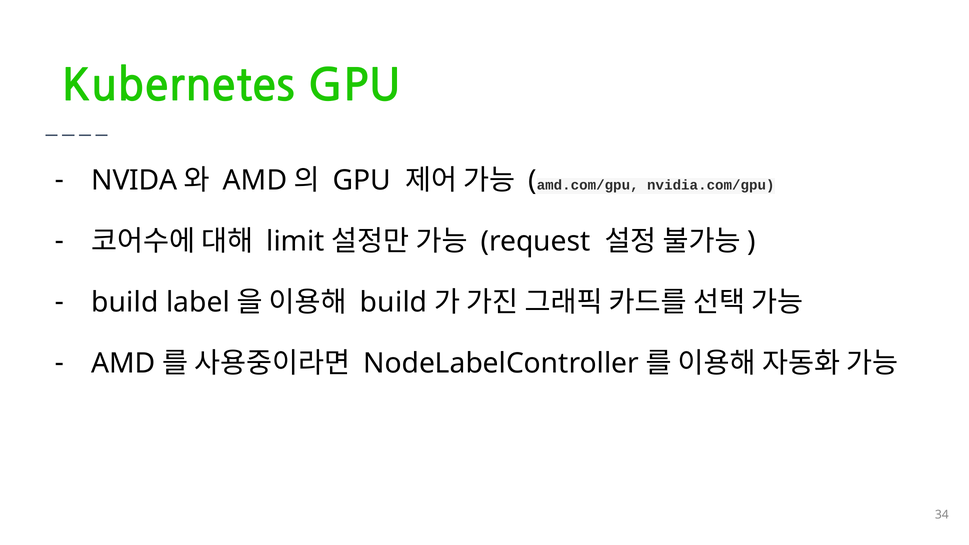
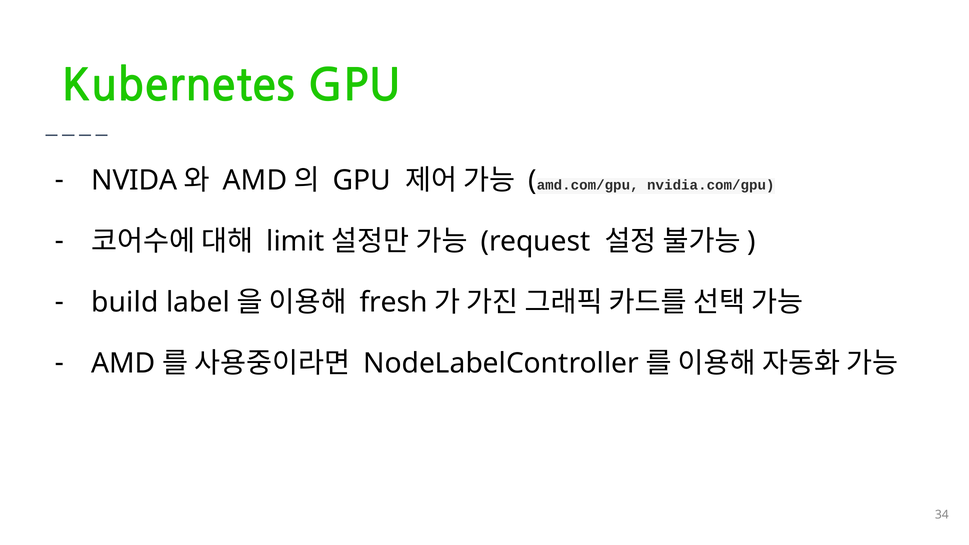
build at (394, 303): build -> fresh
